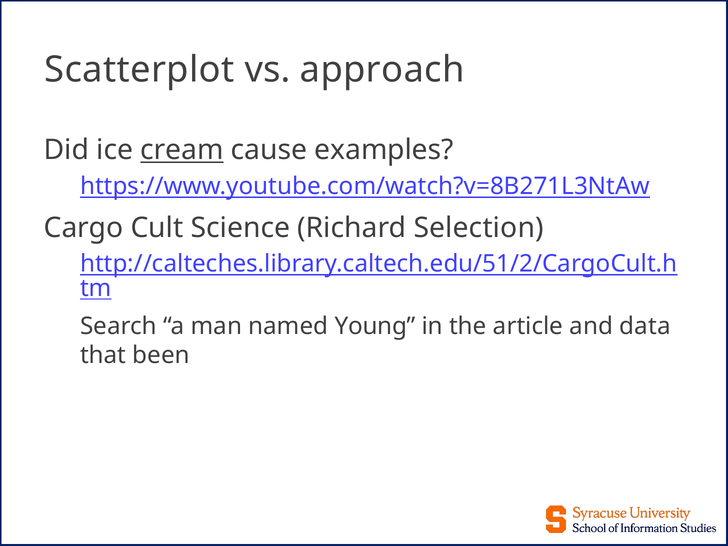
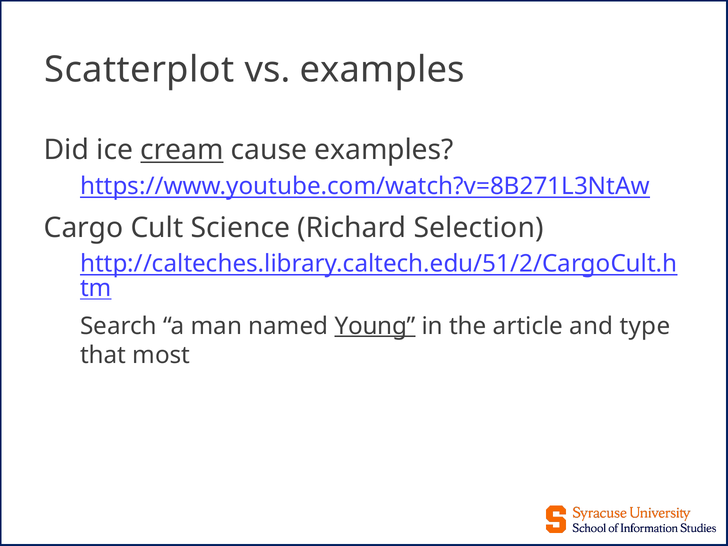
vs approach: approach -> examples
Young underline: none -> present
data: data -> type
been: been -> most
